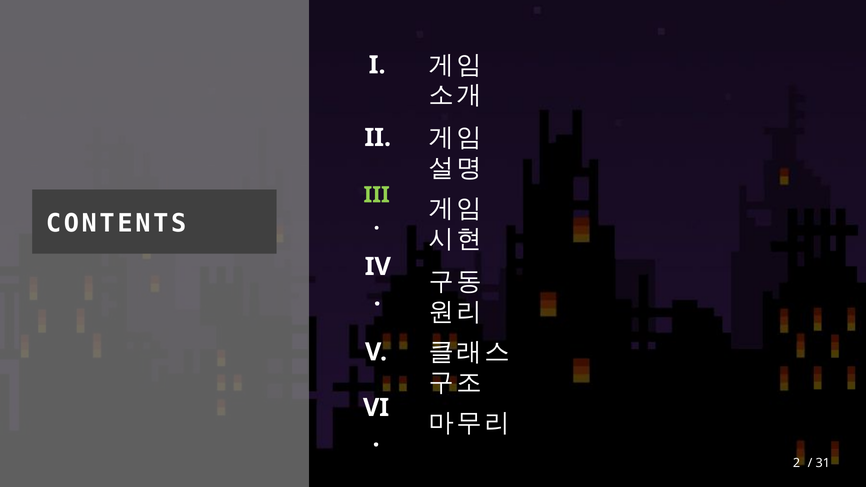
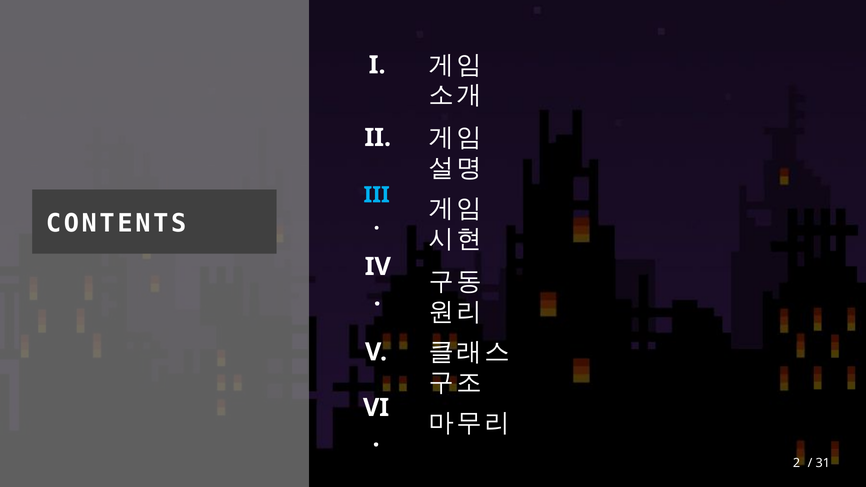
III colour: light green -> light blue
